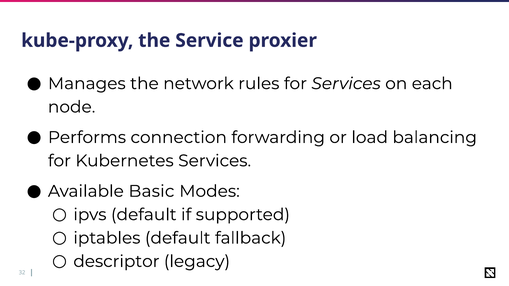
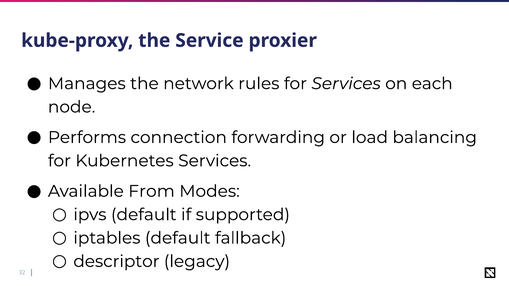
Basic: Basic -> From
